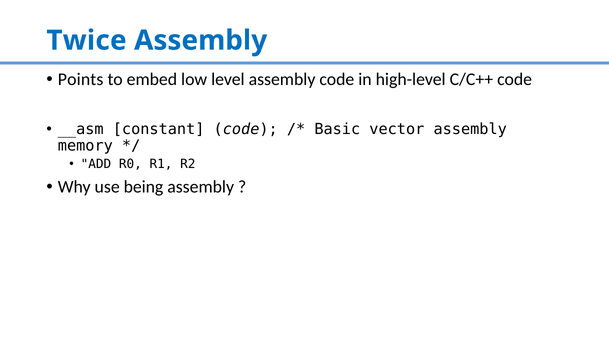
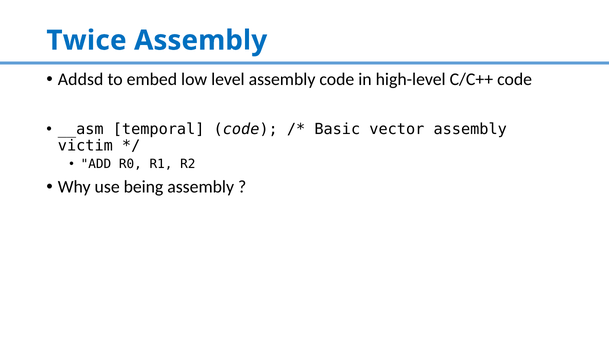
Points: Points -> Addsd
constant: constant -> temporal
memory: memory -> victim
